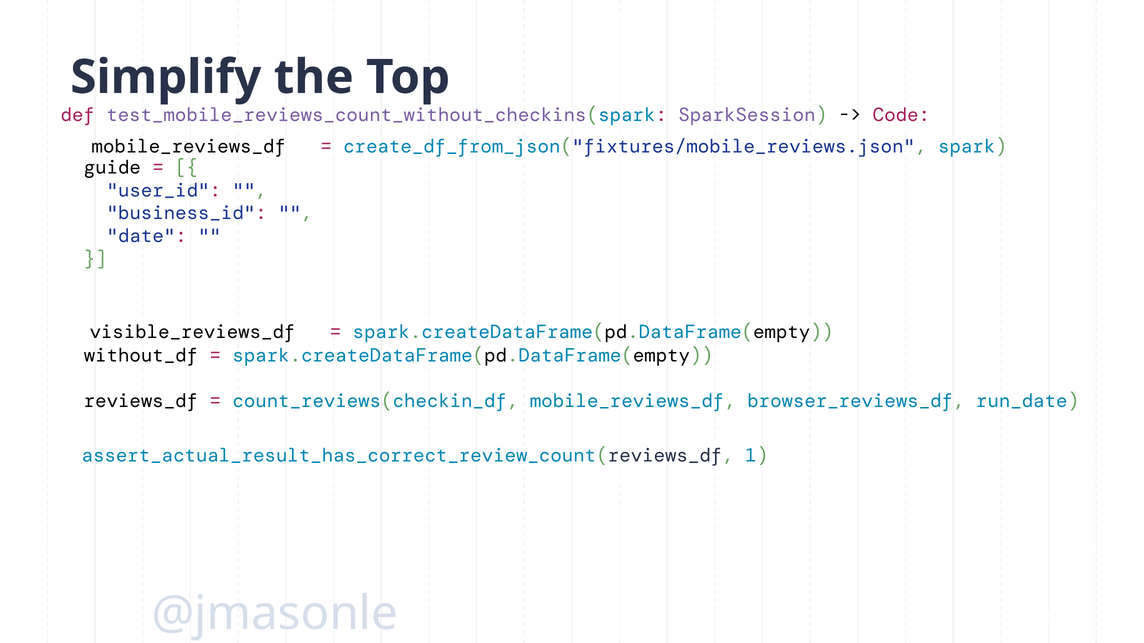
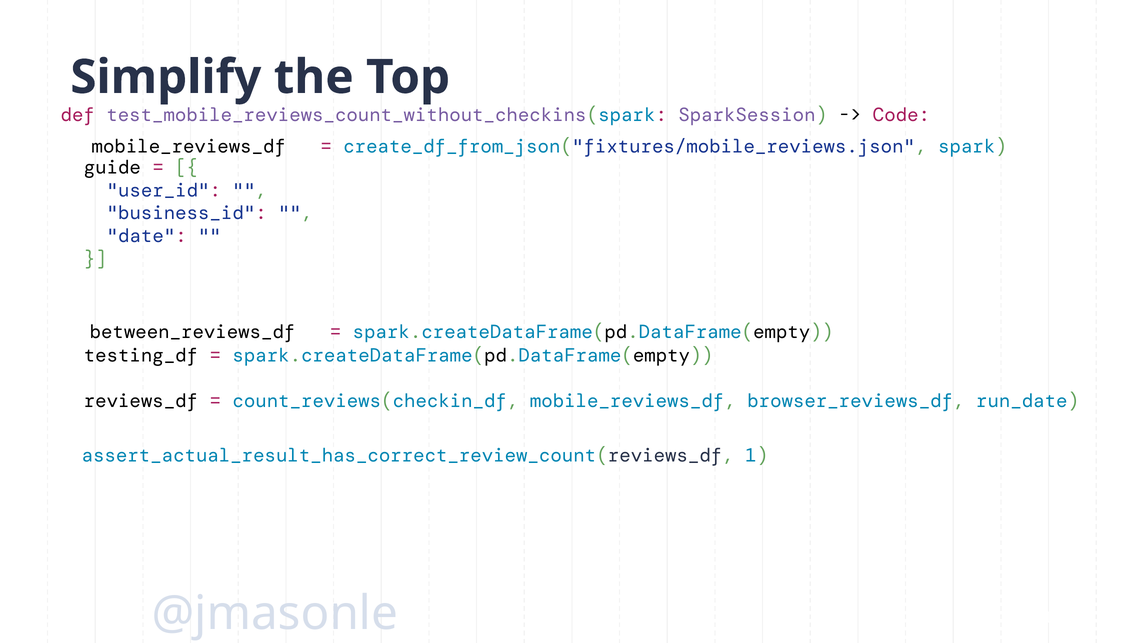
visible_reviews_df: visible_reviews_df -> between_reviews_df
without_df: without_df -> testing_df
